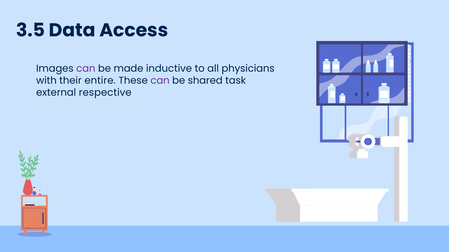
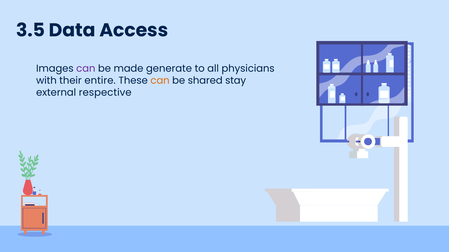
inductive: inductive -> generate
can at (160, 81) colour: purple -> orange
task: task -> stay
